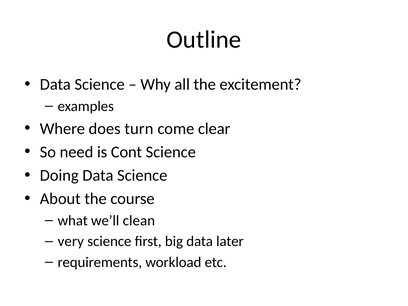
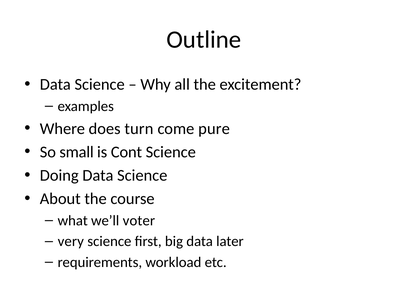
clear: clear -> pure
need: need -> small
clean: clean -> voter
